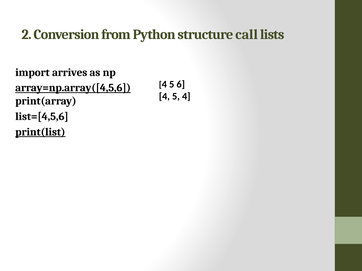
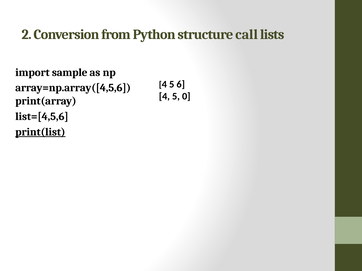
arrives: arrives -> sample
array=np.array([4,5,6 underline: present -> none
5 4: 4 -> 0
